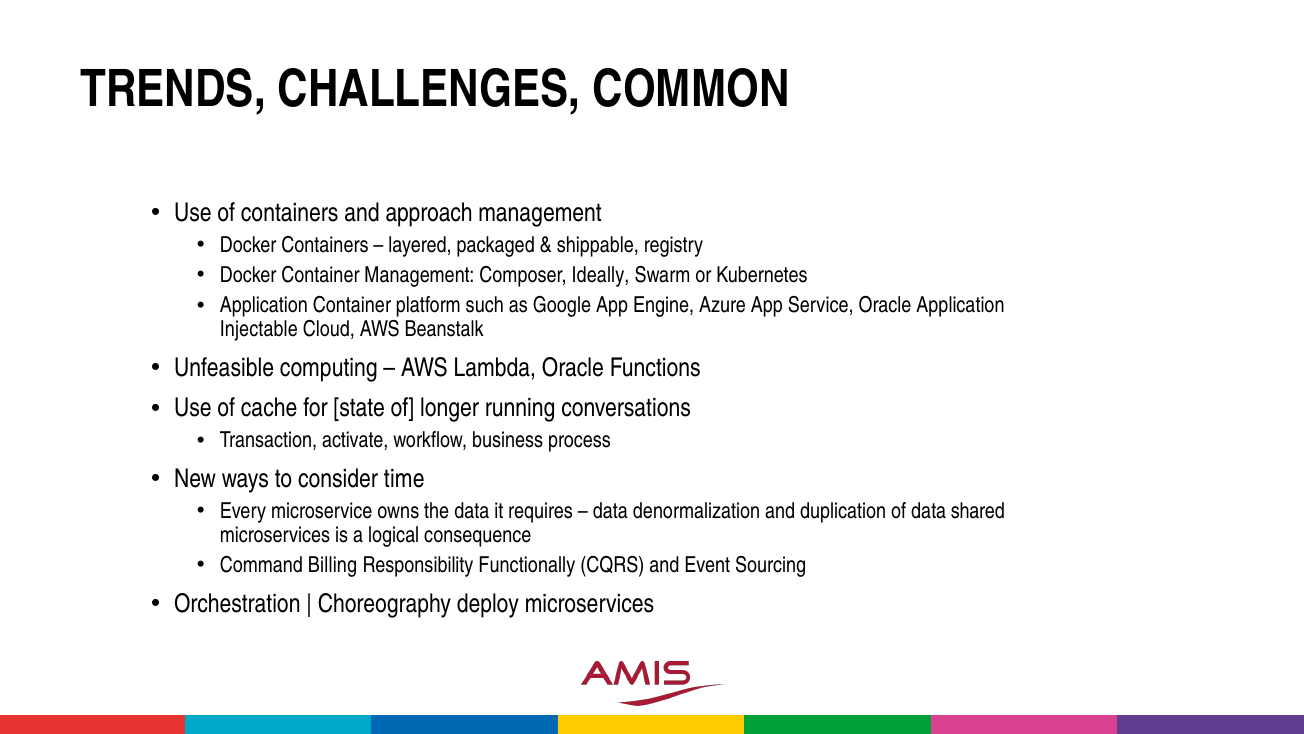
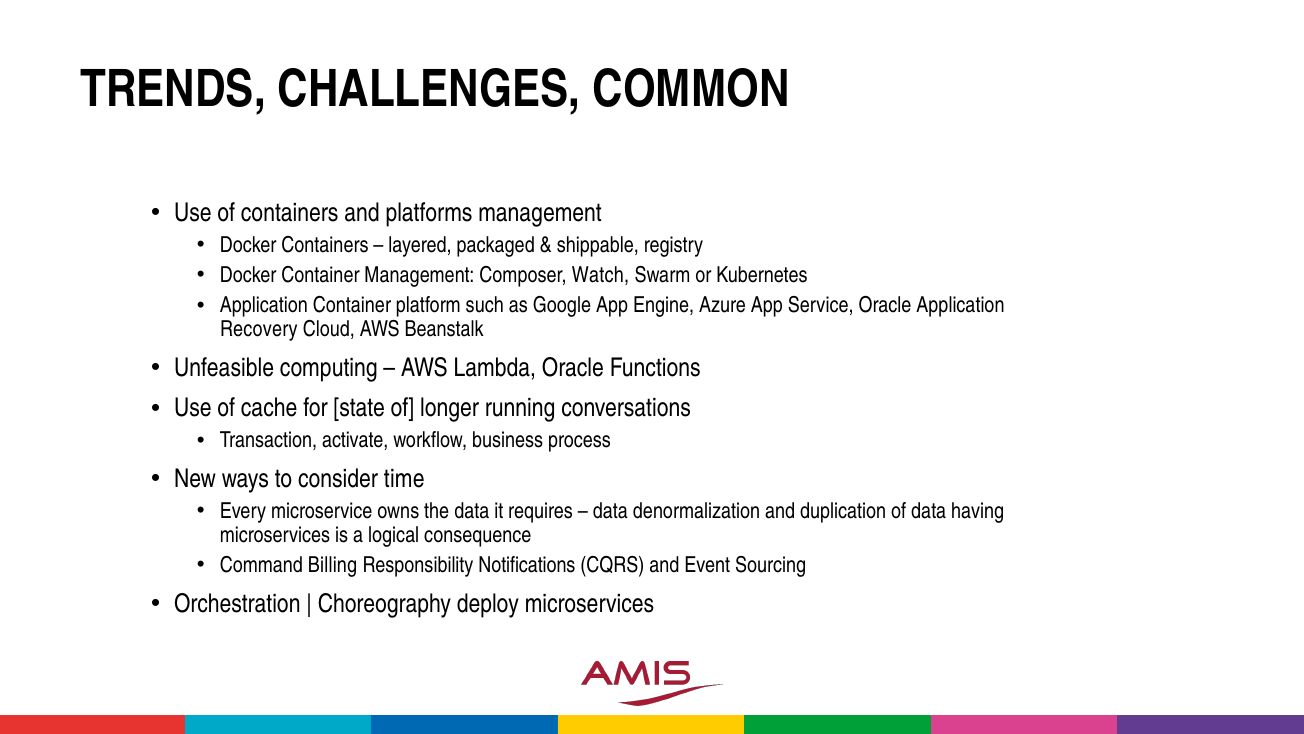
approach: approach -> platforms
Ideally: Ideally -> Watch
Injectable: Injectable -> Recovery
shared: shared -> having
Functionally: Functionally -> Notifications
